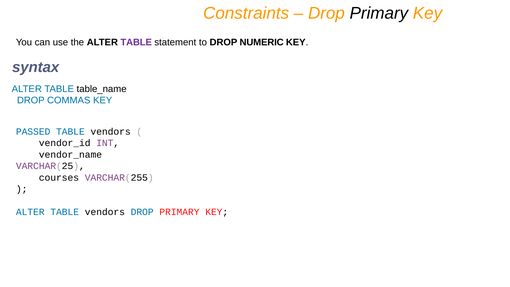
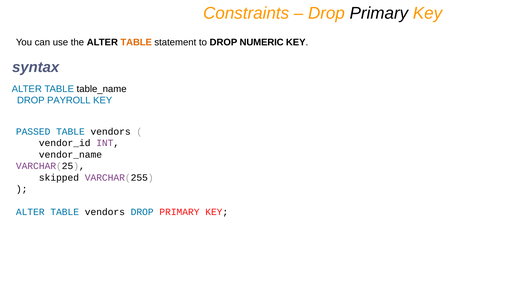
TABLE at (136, 42) colour: purple -> orange
COMMAS: COMMAS -> PAYROLL
courses: courses -> skipped
